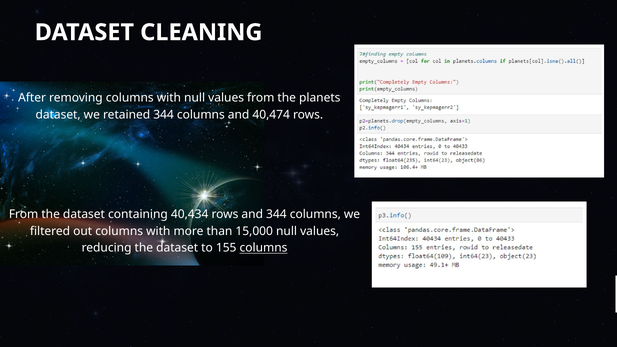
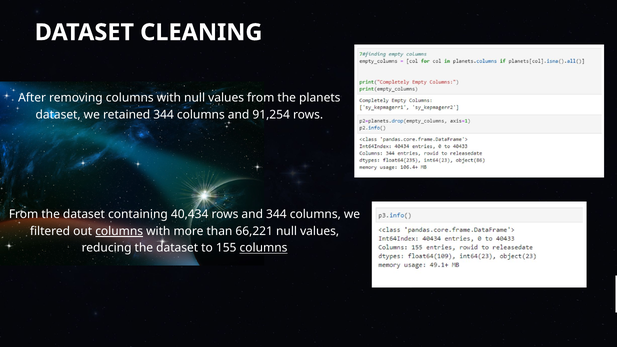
40,474: 40,474 -> 91,254
columns at (119, 231) underline: none -> present
15,000: 15,000 -> 66,221
